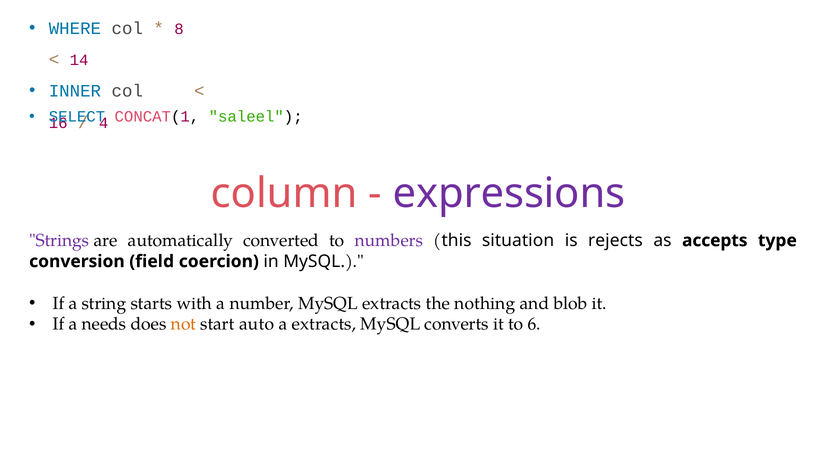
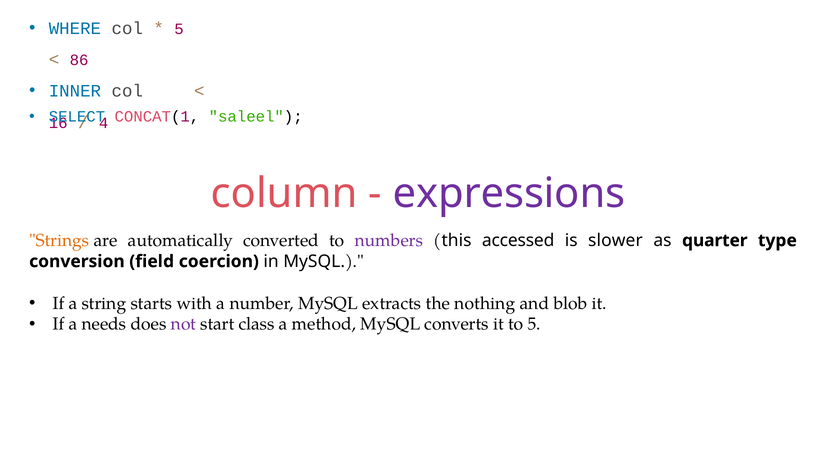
8 at (179, 29): 8 -> 5
14: 14 -> 86
Strings colour: purple -> orange
situation: situation -> accessed
rejects: rejects -> slower
accepts: accepts -> quarter
not colour: orange -> purple
auto: auto -> class
a extracts: extracts -> method
to 6: 6 -> 5
